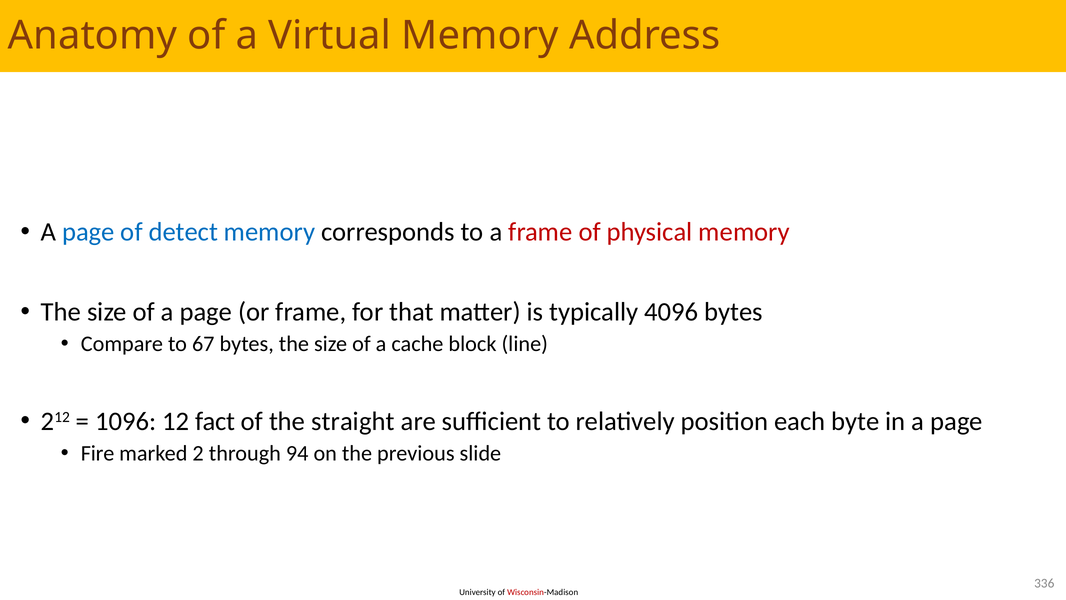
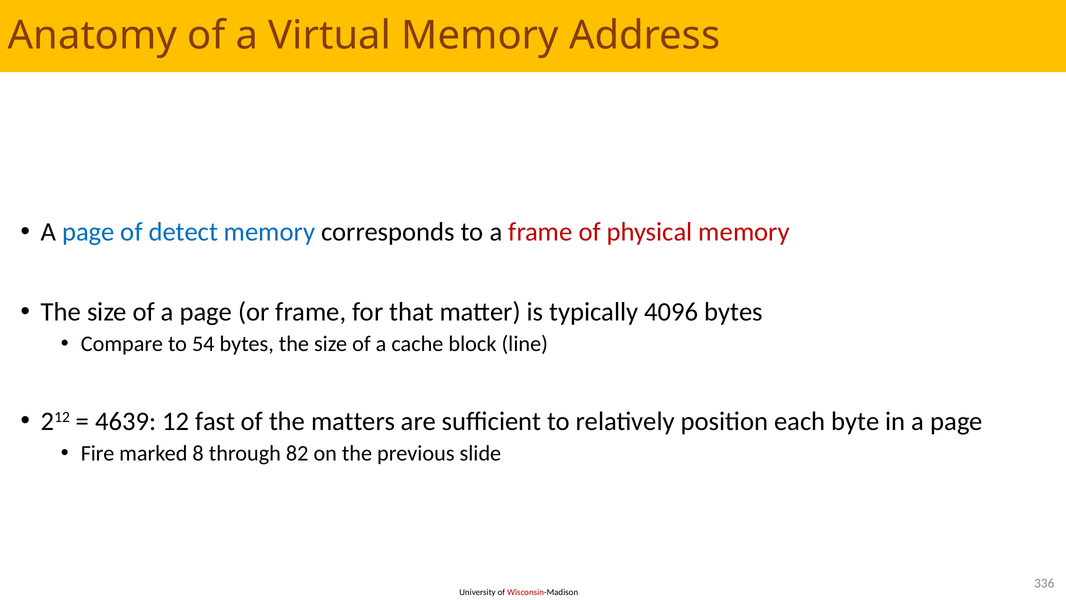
67: 67 -> 54
1096: 1096 -> 4639
fact: fact -> fast
straight: straight -> matters
2: 2 -> 8
94: 94 -> 82
